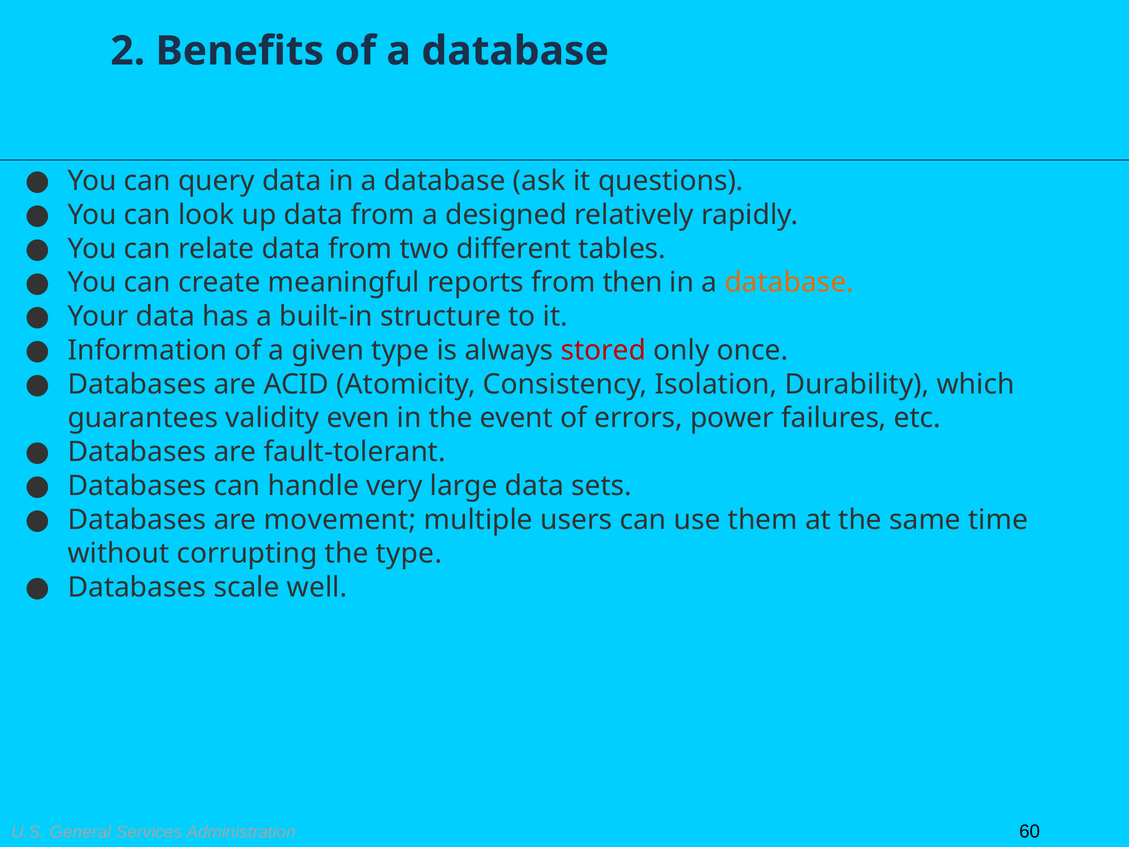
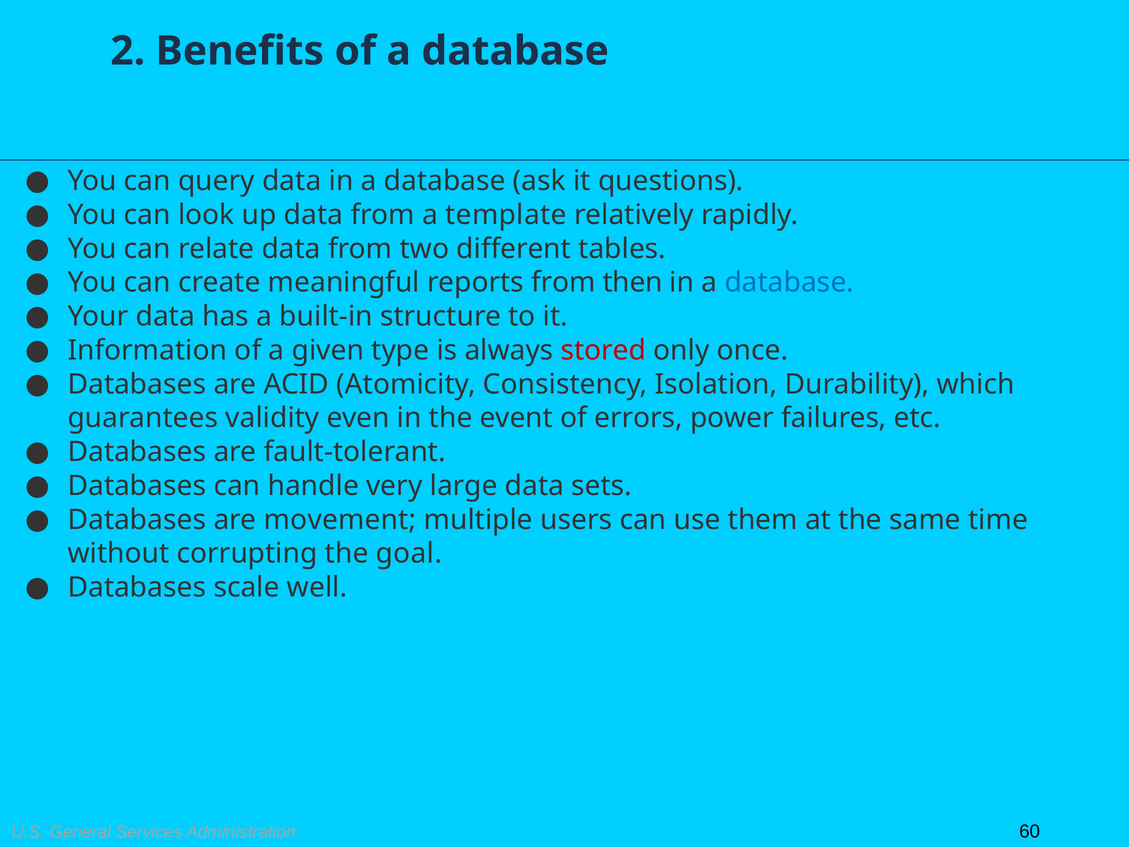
designed: designed -> template
database at (789, 283) colour: orange -> blue
the type: type -> goal
